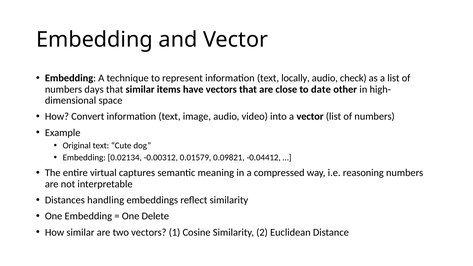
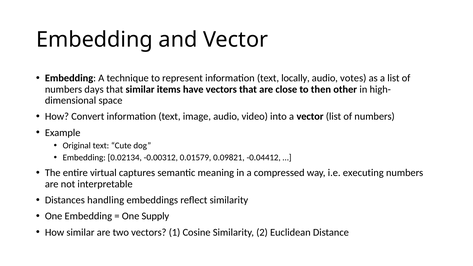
check: check -> votes
date: date -> then
reasoning: reasoning -> executing
Delete: Delete -> Supply
